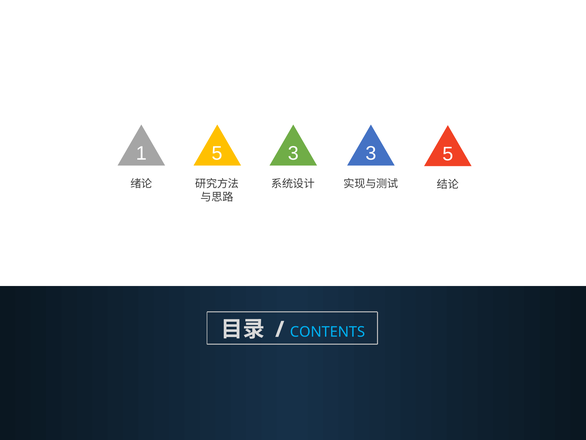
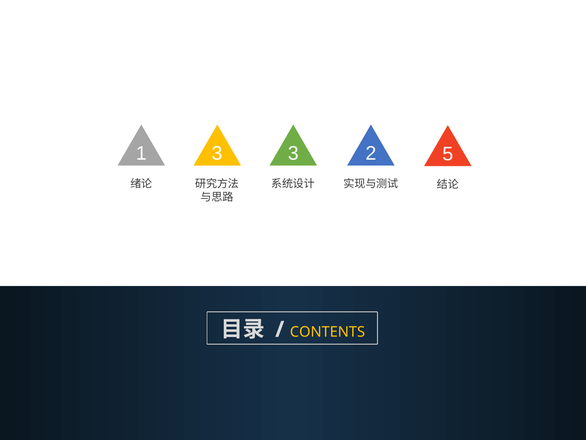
1 5: 5 -> 3
3 3: 3 -> 2
CONTENTS colour: light blue -> yellow
